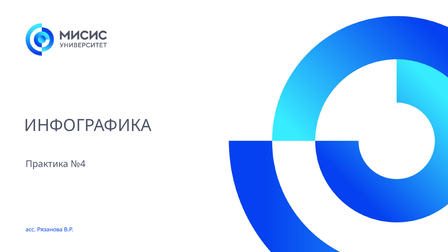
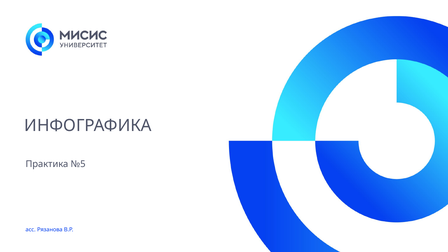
№4: №4 -> №5
